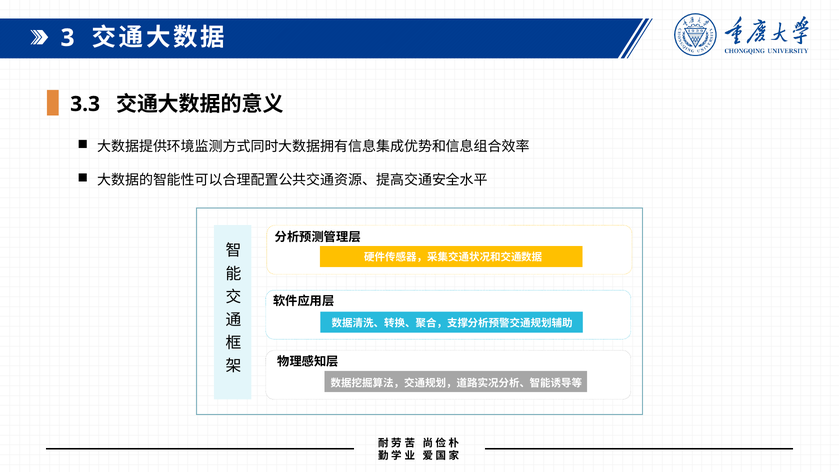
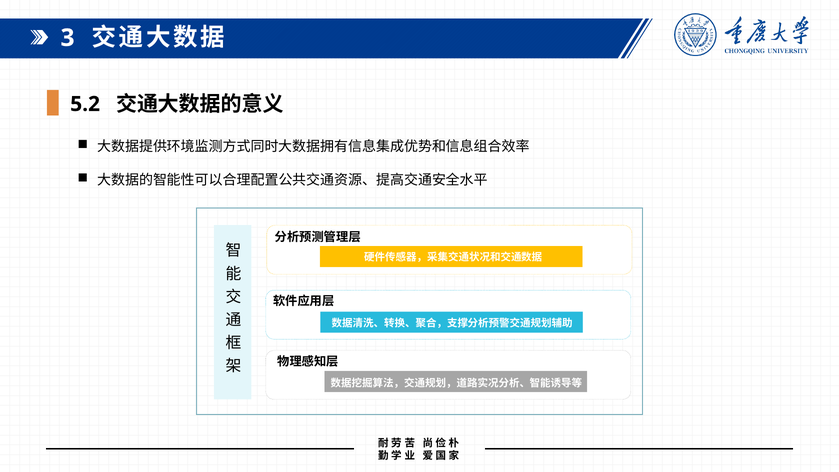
3.3: 3.3 -> 5.2
